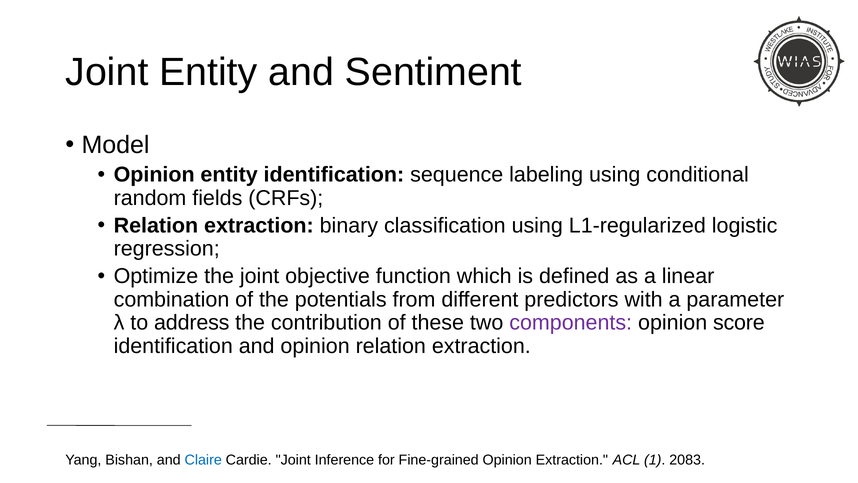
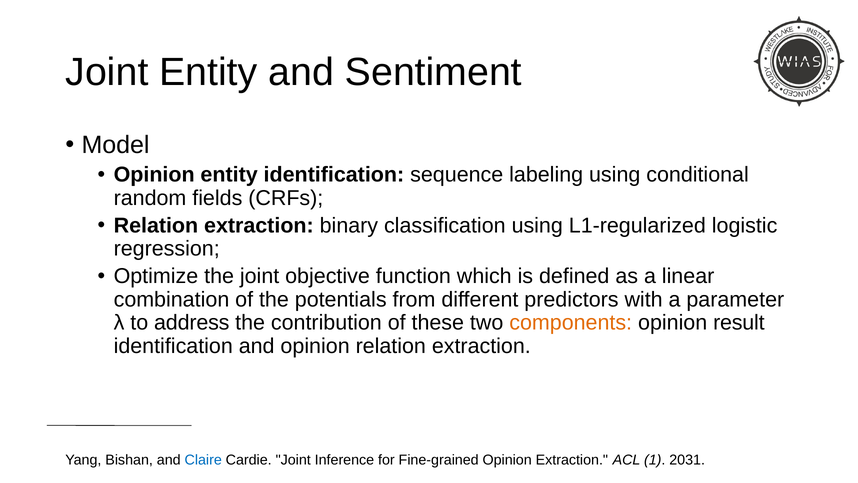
components colour: purple -> orange
score: score -> result
2083: 2083 -> 2031
